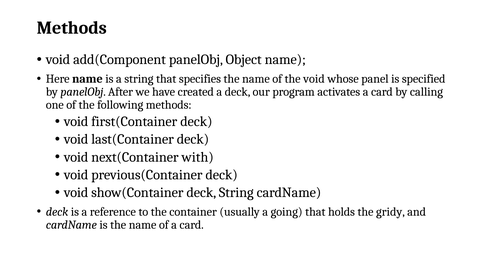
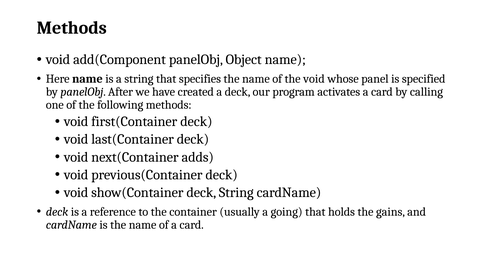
with: with -> adds
gridy: gridy -> gains
